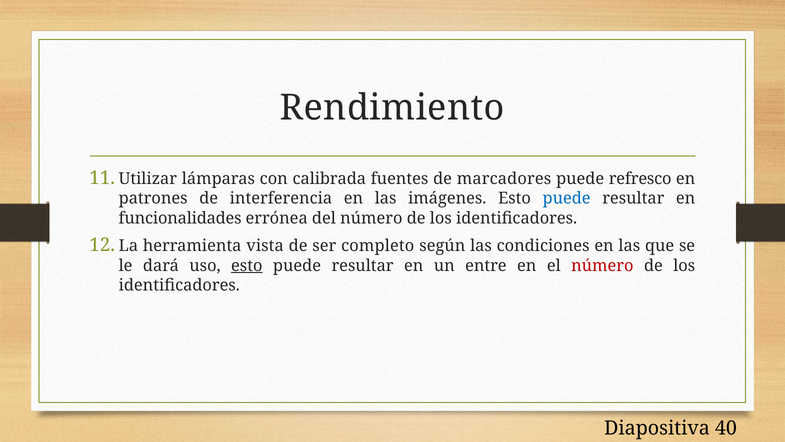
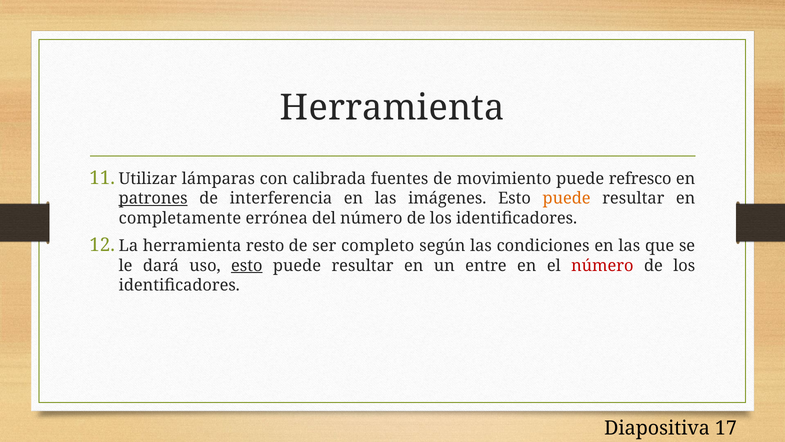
Rendimiento at (392, 108): Rendimiento -> Herramienta
marcadores: marcadores -> movimiento
patrones underline: none -> present
puede at (567, 198) colour: blue -> orange
funcionalidades: funcionalidades -> completamente
vista: vista -> resto
40: 40 -> 17
